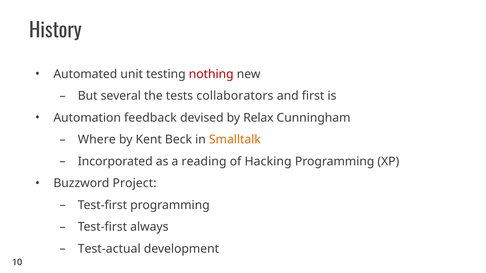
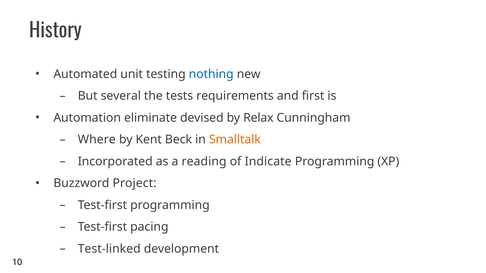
nothing colour: red -> blue
collaborators: collaborators -> requirements
feedback: feedback -> eliminate
Hacking: Hacking -> Indicate
always: always -> pacing
Test-actual: Test-actual -> Test-linked
